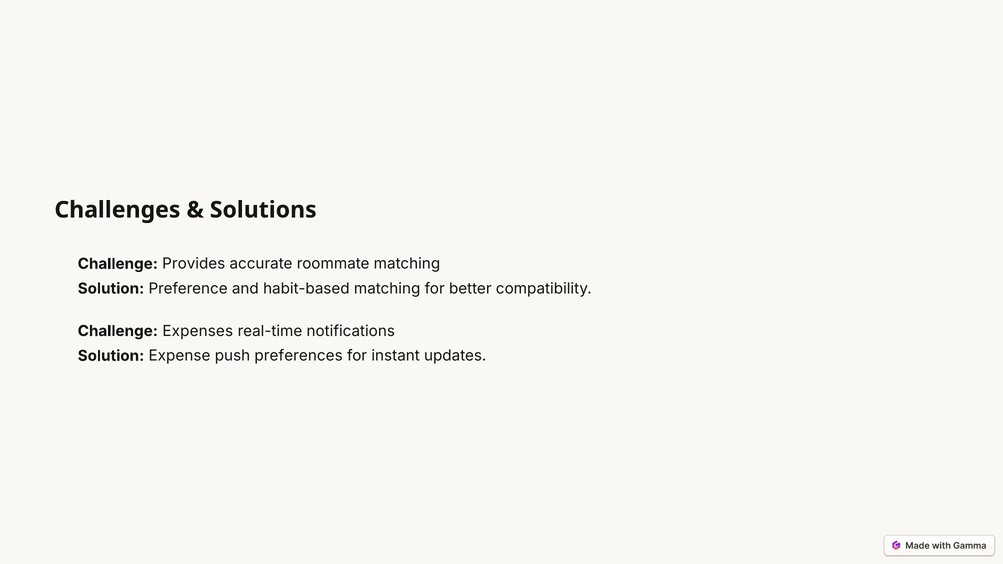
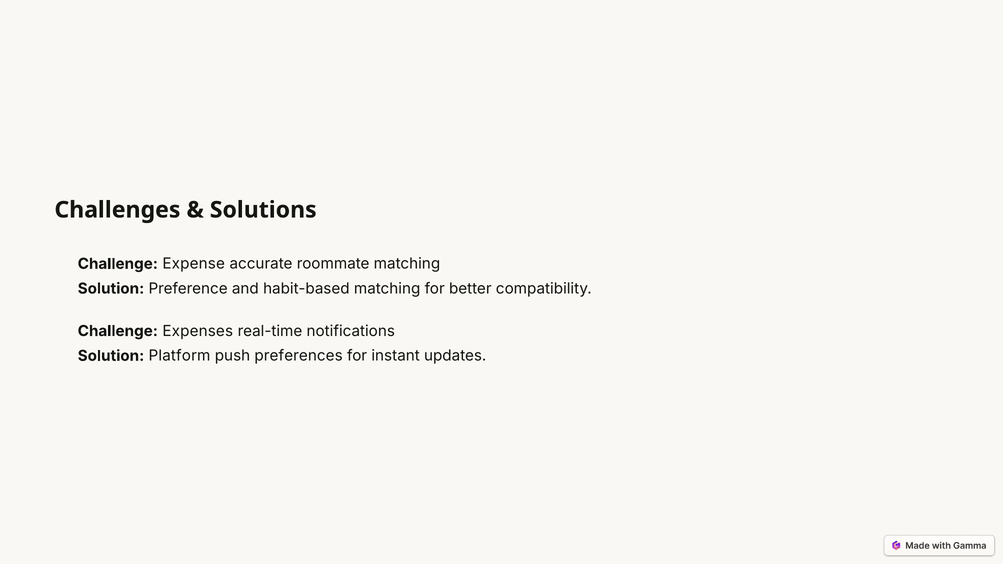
Provides: Provides -> Expense
Expense: Expense -> Platform
